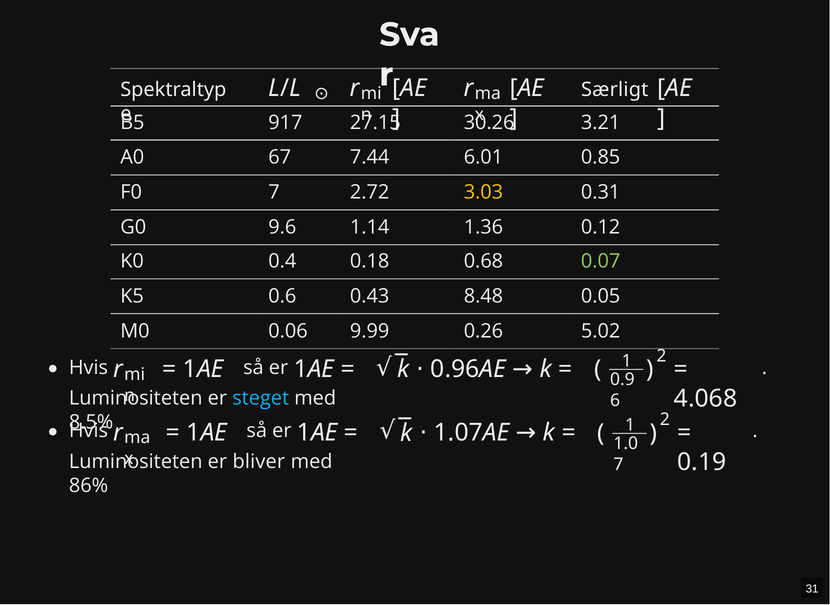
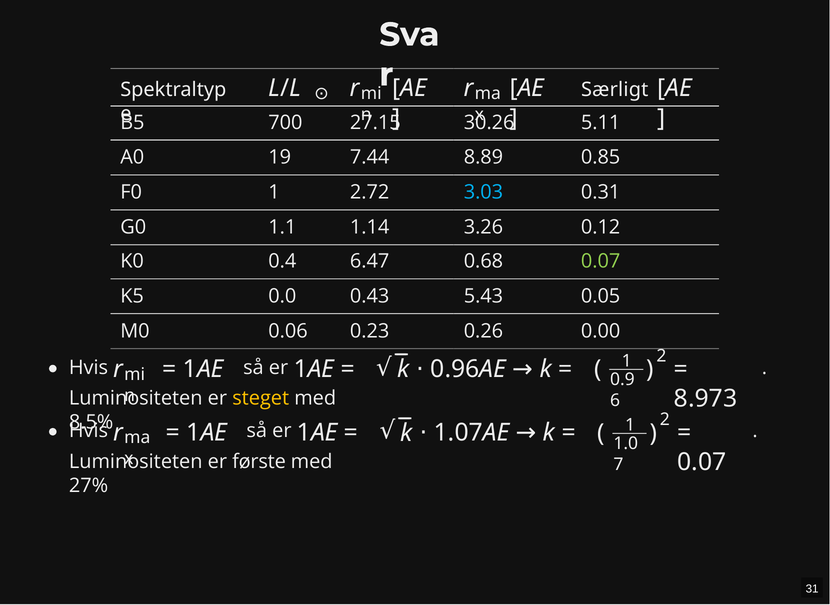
917: 917 -> 700
3.21: 3.21 -> 5.11
67: 67 -> 19
6.01: 6.01 -> 8.89
F0 7: 7 -> 1
3.03 colour: yellow -> light blue
9.6: 9.6 -> 1.1
1.36: 1.36 -> 3.26
0.18: 0.18 -> 6.47
0.6: 0.6 -> 0.0
8.48: 8.48 -> 5.43
9.99: 9.99 -> 0.23
5.02: 5.02 -> 0.00
steget colour: light blue -> yellow
4.068: 4.068 -> 8.973
bliver: bliver -> første
0.19 at (702, 462): 0.19 -> 0.07
86%: 86% -> 27%
